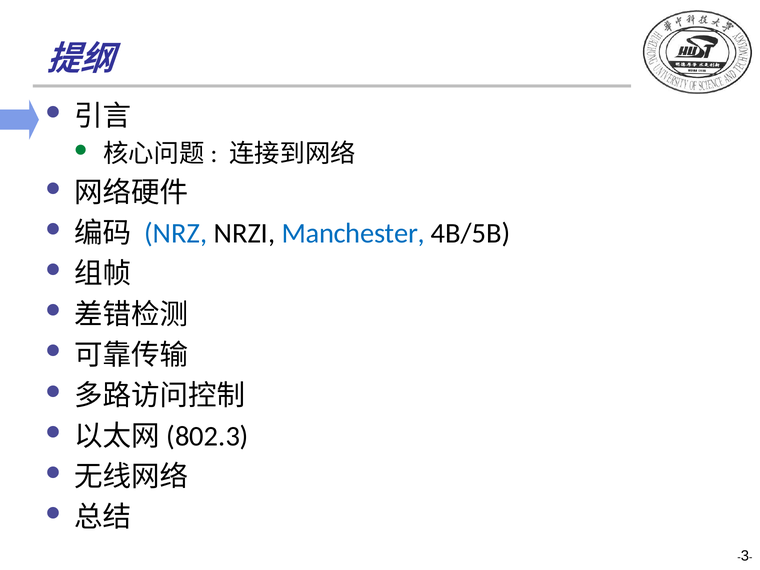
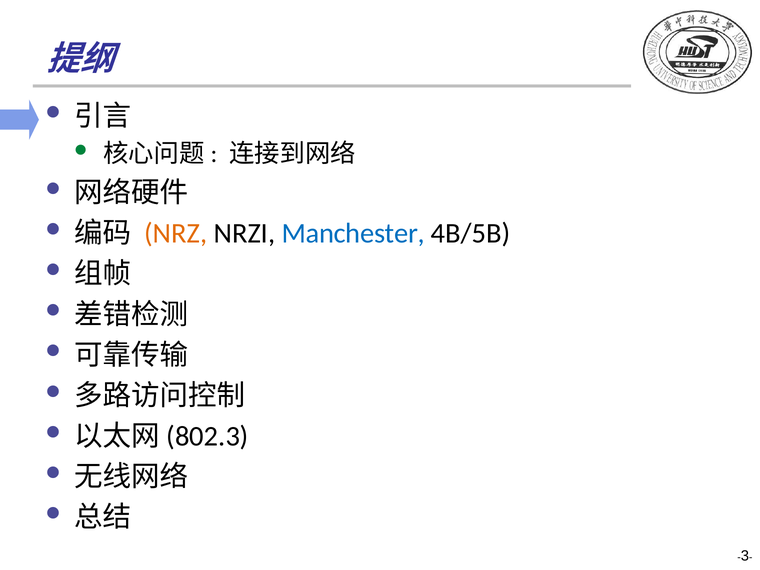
NRZ colour: blue -> orange
